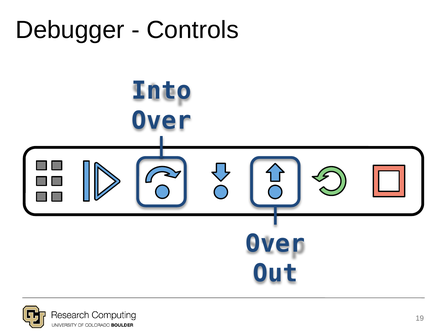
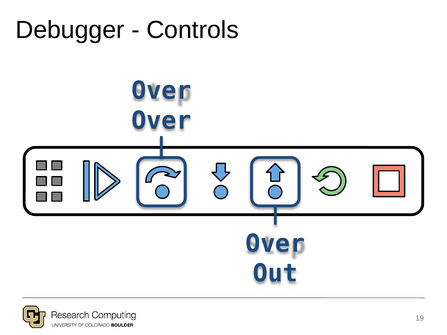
Into at (161, 91): Into -> Over
